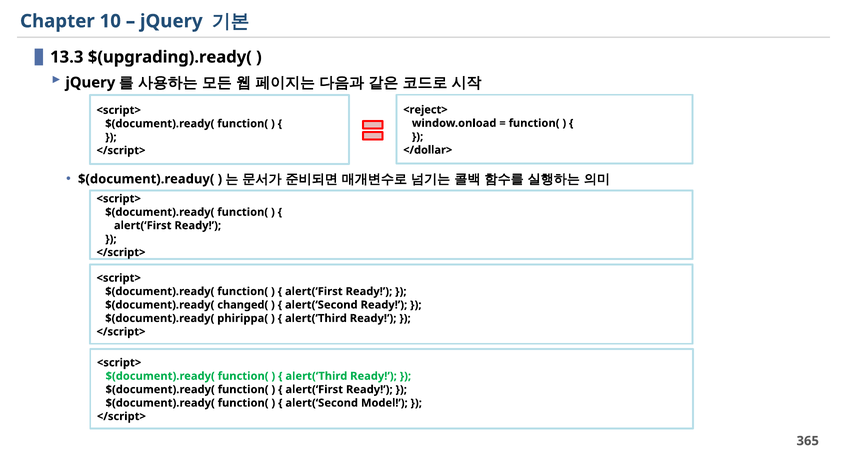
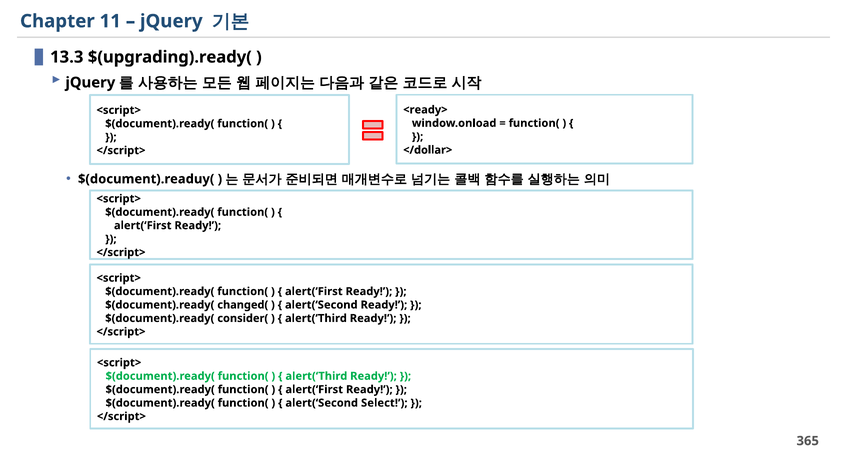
10: 10 -> 11
<reject>: <reject> -> <ready>
phirippa(: phirippa( -> consider(
Model: Model -> Select
